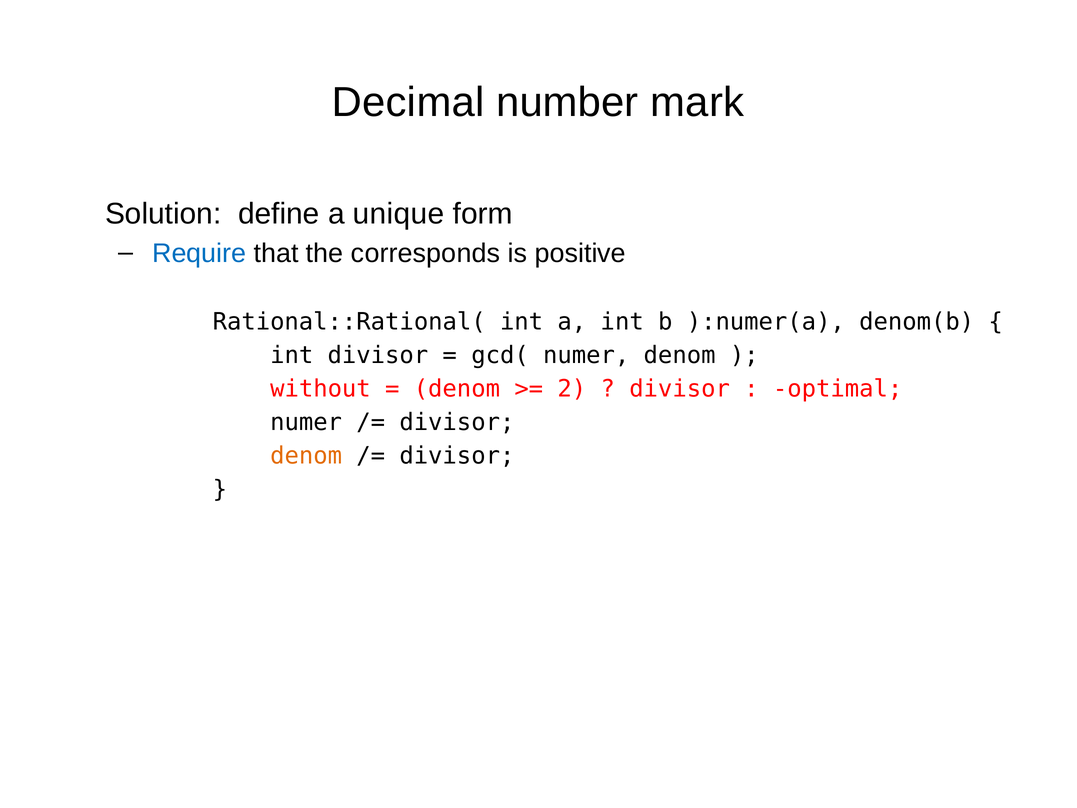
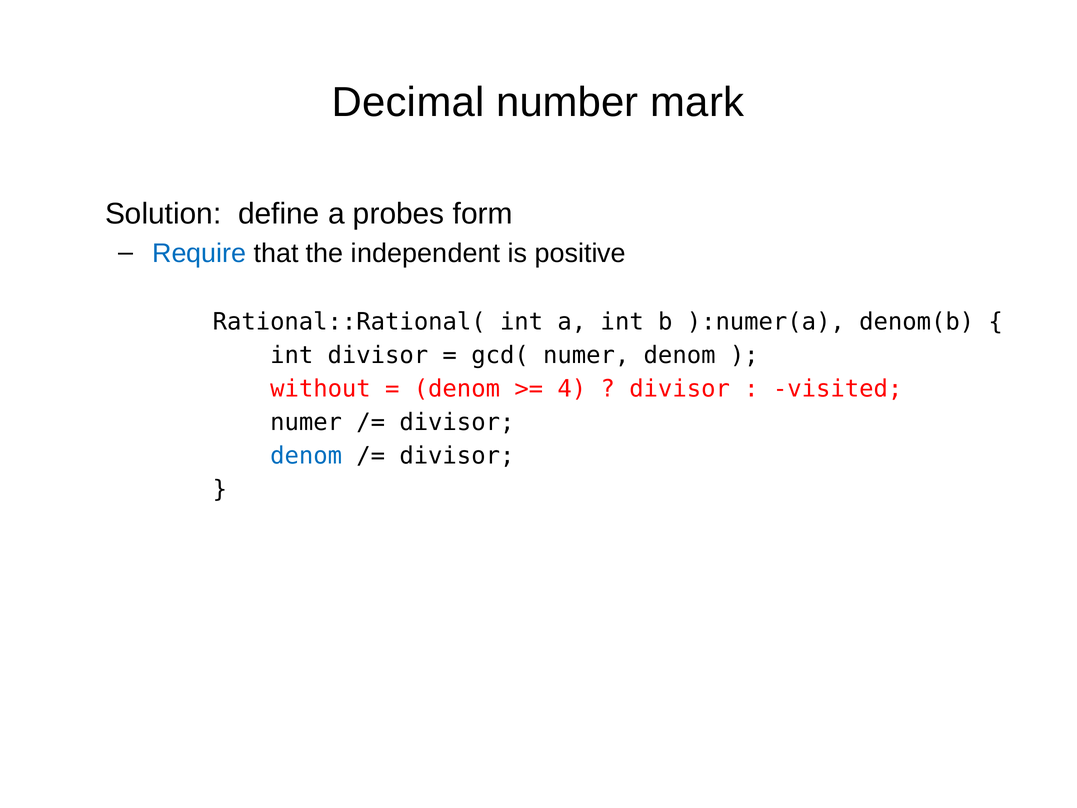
unique: unique -> probes
corresponds: corresponds -> independent
2: 2 -> 4
optimal: optimal -> visited
denom at (306, 456) colour: orange -> blue
